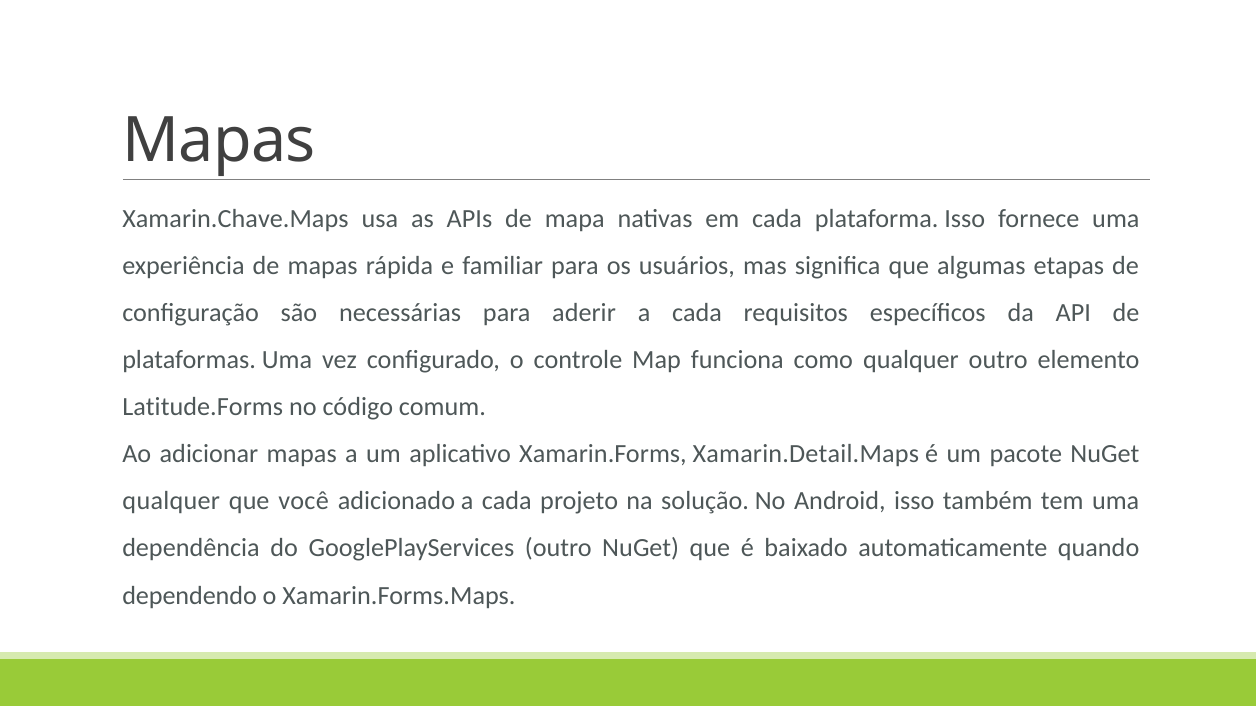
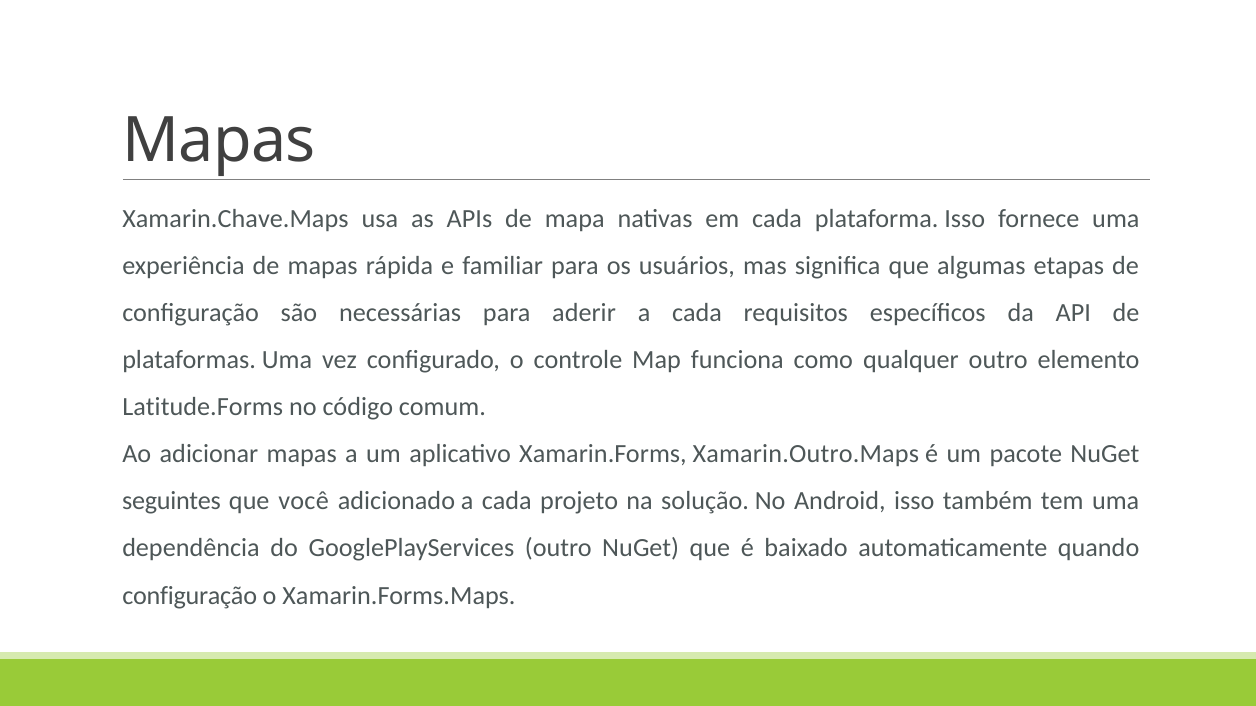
Xamarin.Detail.Maps: Xamarin.Detail.Maps -> Xamarin.Outro.Maps
qualquer at (171, 502): qualquer -> seguintes
dependendo at (190, 596): dependendo -> configuração
